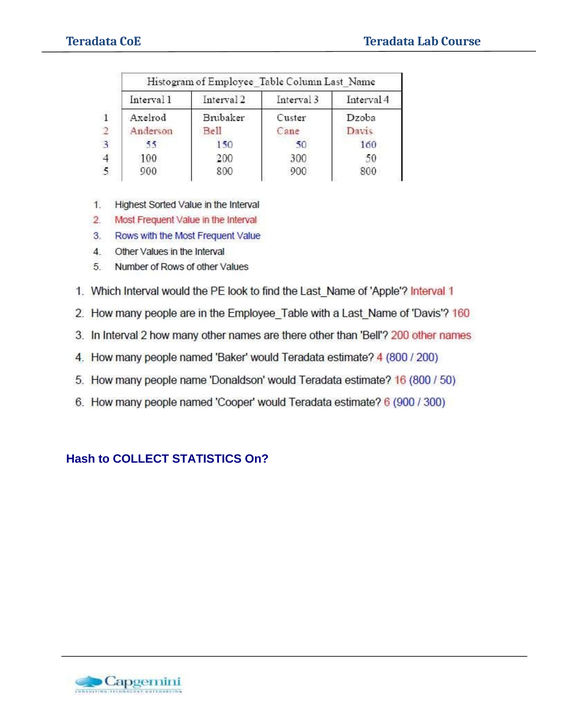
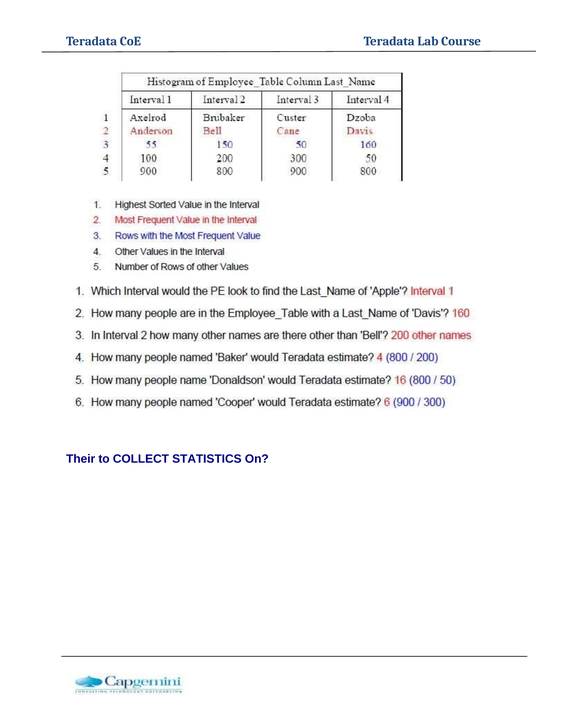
Hash: Hash -> Their
